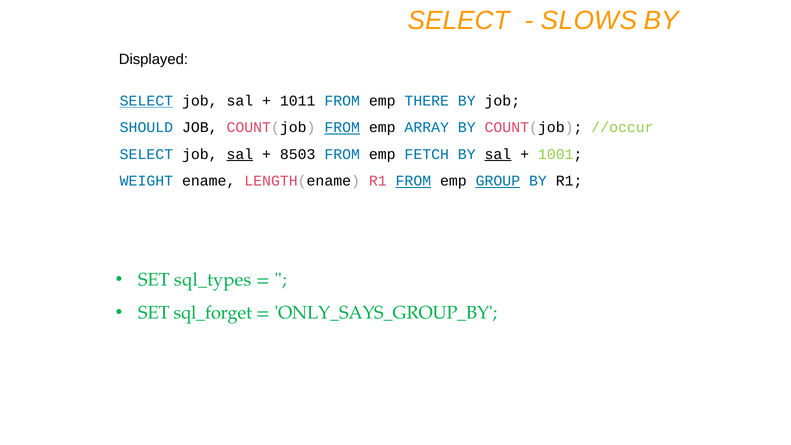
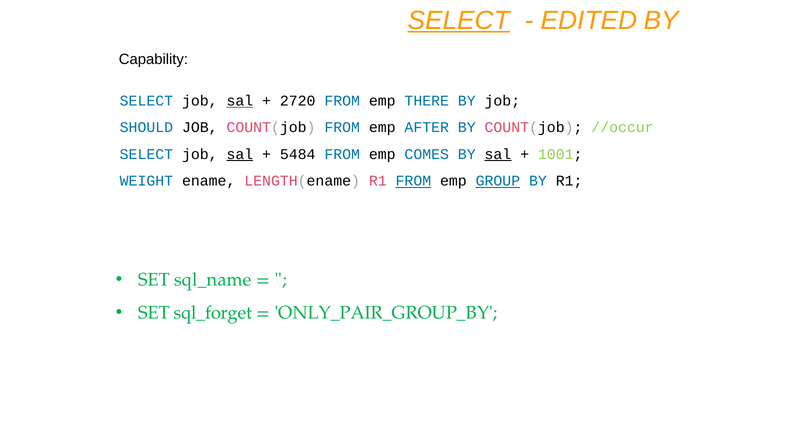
SELECT at (459, 21) underline: none -> present
SLOWS: SLOWS -> EDITED
Displayed: Displayed -> Capability
SELECT at (146, 101) underline: present -> none
sal at (240, 101) underline: none -> present
1011: 1011 -> 2720
FROM at (342, 128) underline: present -> none
ARRAY: ARRAY -> AFTER
8503: 8503 -> 5484
FETCH: FETCH -> COMES
sql_types: sql_types -> sql_name
ONLY_SAYS_GROUP_BY: ONLY_SAYS_GROUP_BY -> ONLY_PAIR_GROUP_BY
